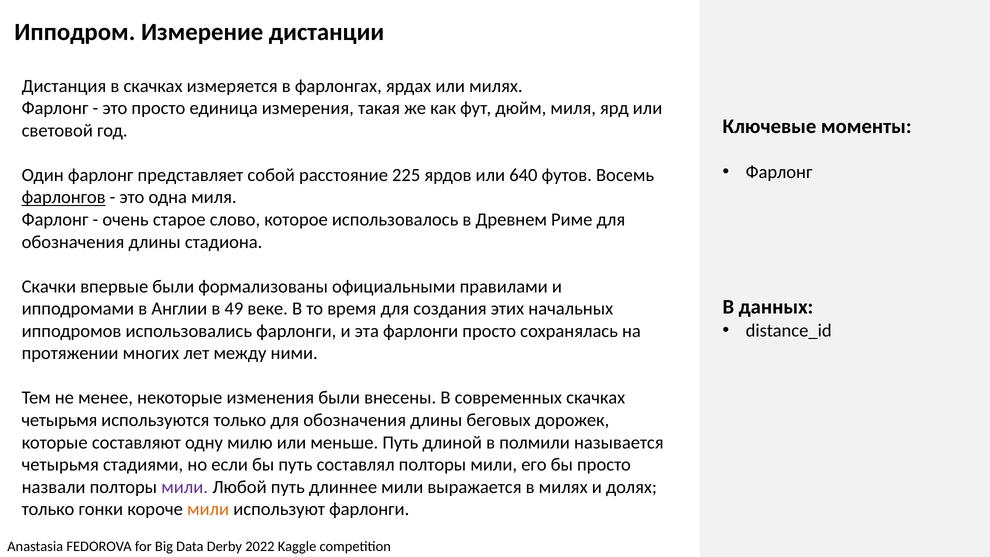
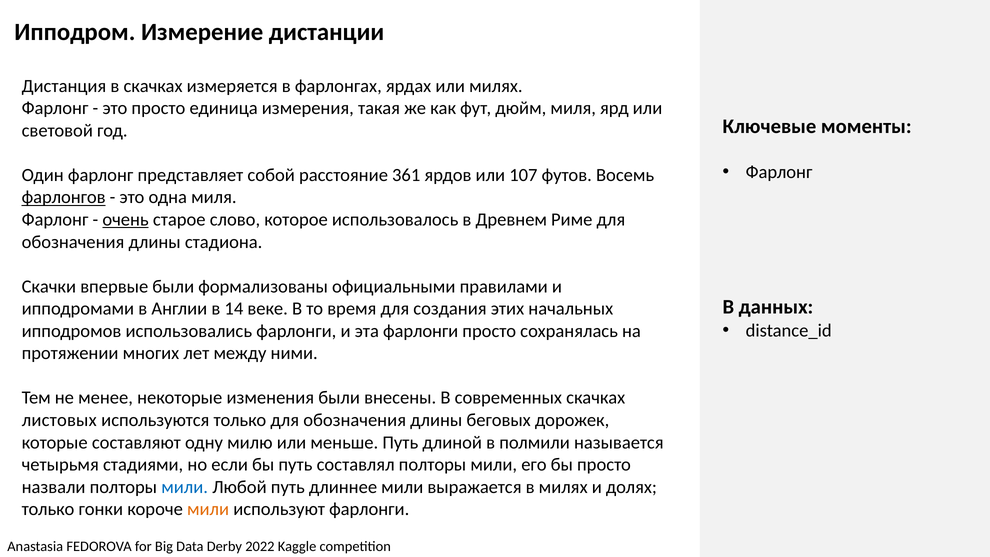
225: 225 -> 361
640: 640 -> 107
очень underline: none -> present
49: 49 -> 14
четырьмя at (59, 420): четырьмя -> листовых
мили at (185, 487) colour: purple -> blue
